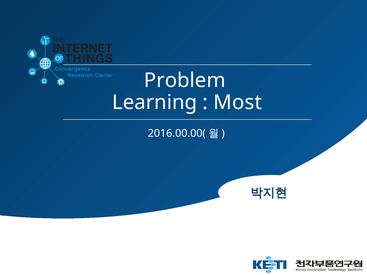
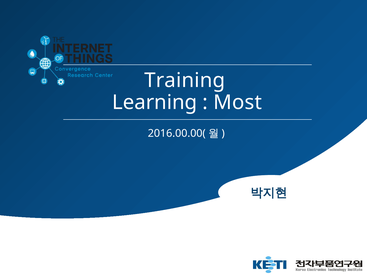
Problem: Problem -> Training
